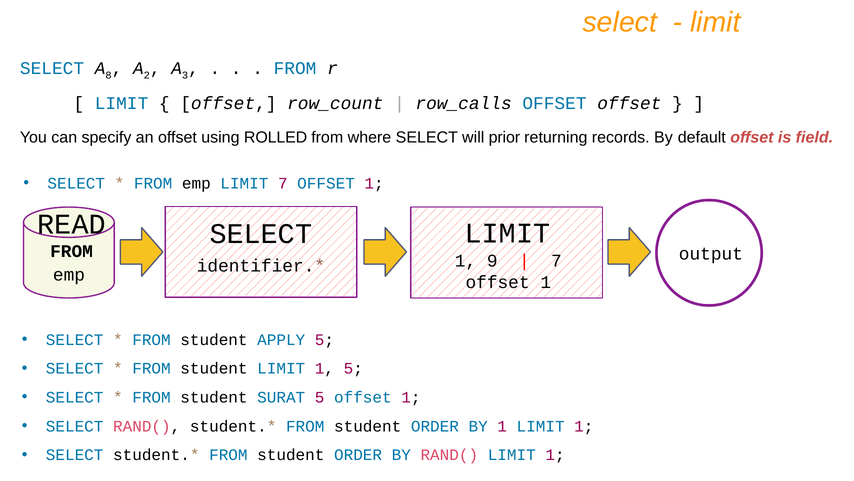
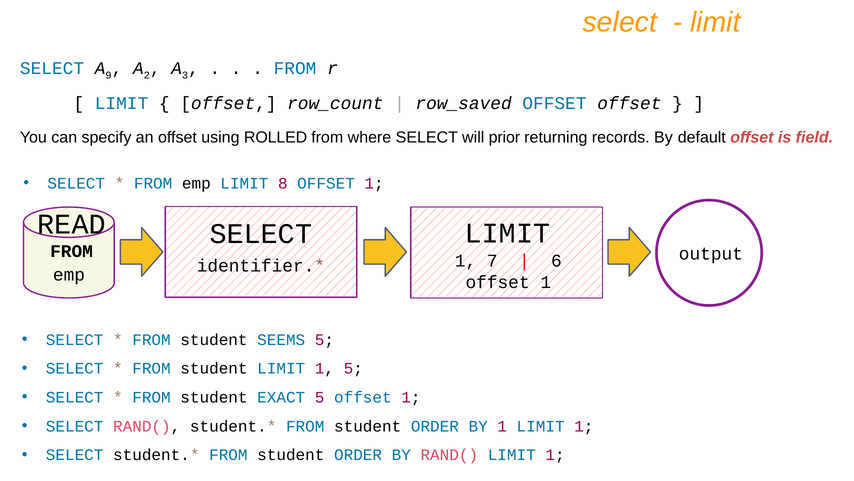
8: 8 -> 9
row_calls: row_calls -> row_saved
LIMIT 7: 7 -> 8
9: 9 -> 7
7 at (556, 260): 7 -> 6
APPLY: APPLY -> SEEMS
SURAT: SURAT -> EXACT
